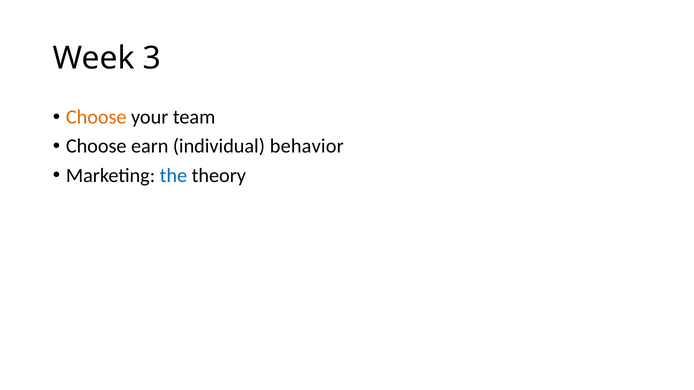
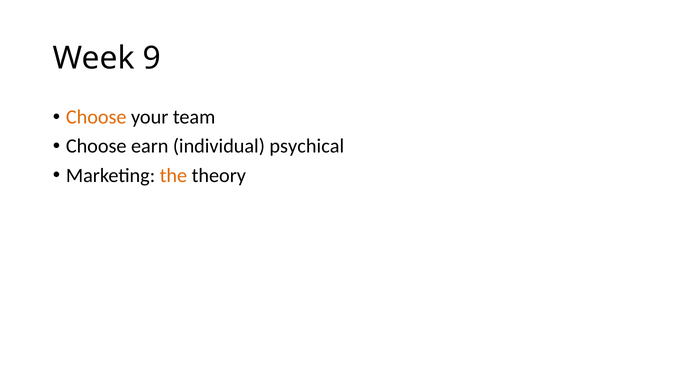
3: 3 -> 9
behavior: behavior -> psychical
the colour: blue -> orange
